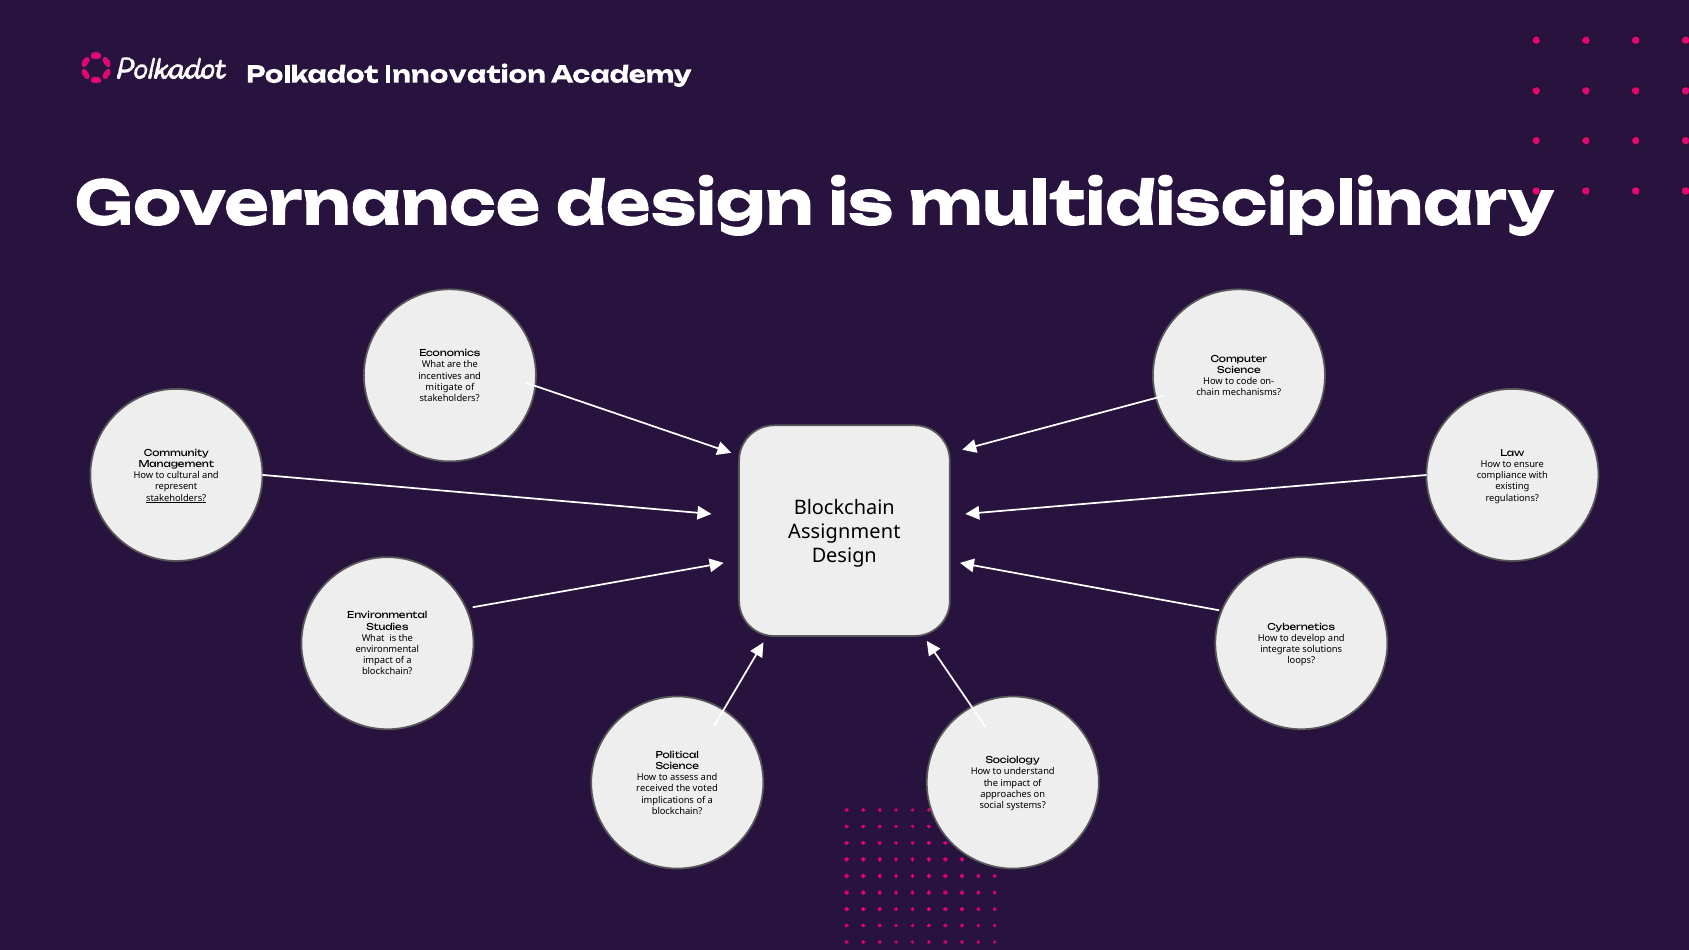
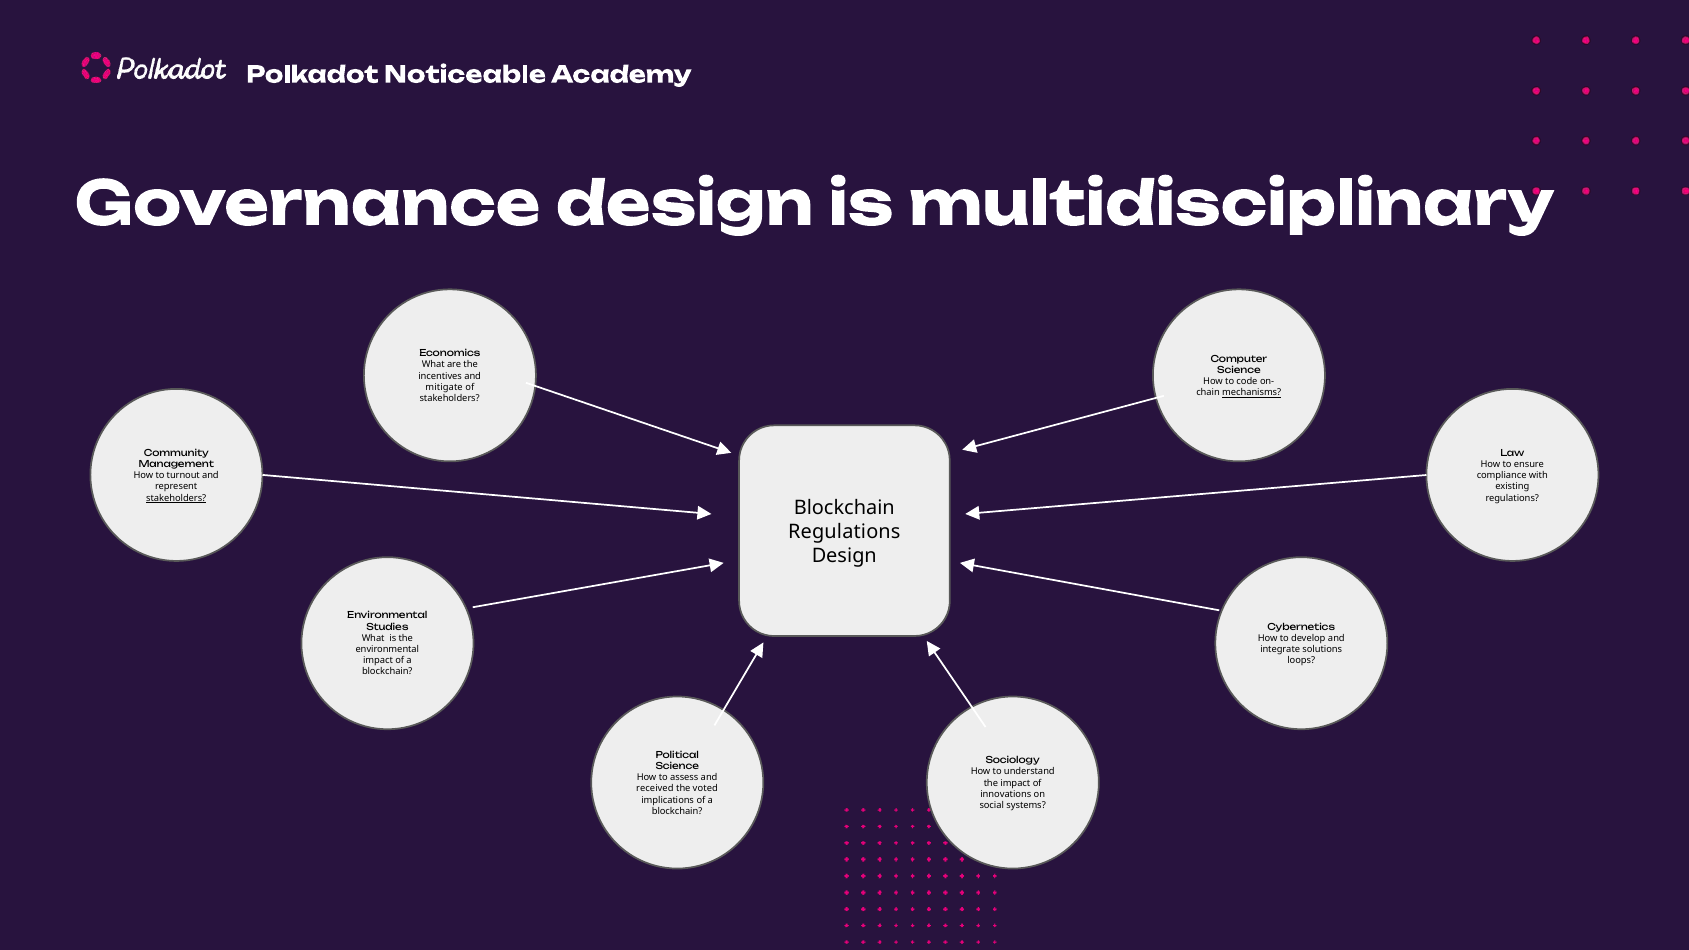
Innovation: Innovation -> Noticeable
mechanisms underline: none -> present
cultural: cultural -> turnout
Assignment at (844, 532): Assignment -> Regulations
approaches: approaches -> innovations
